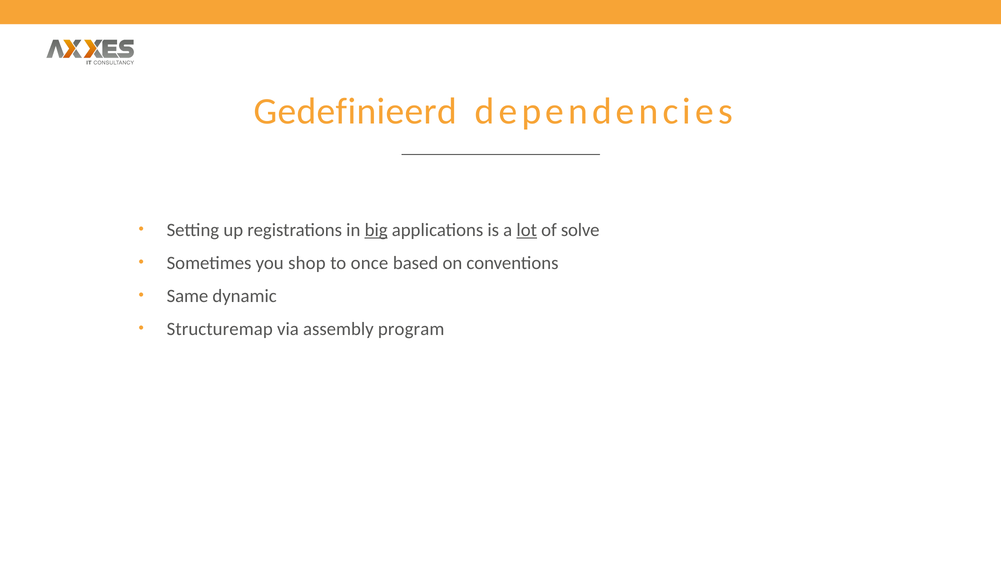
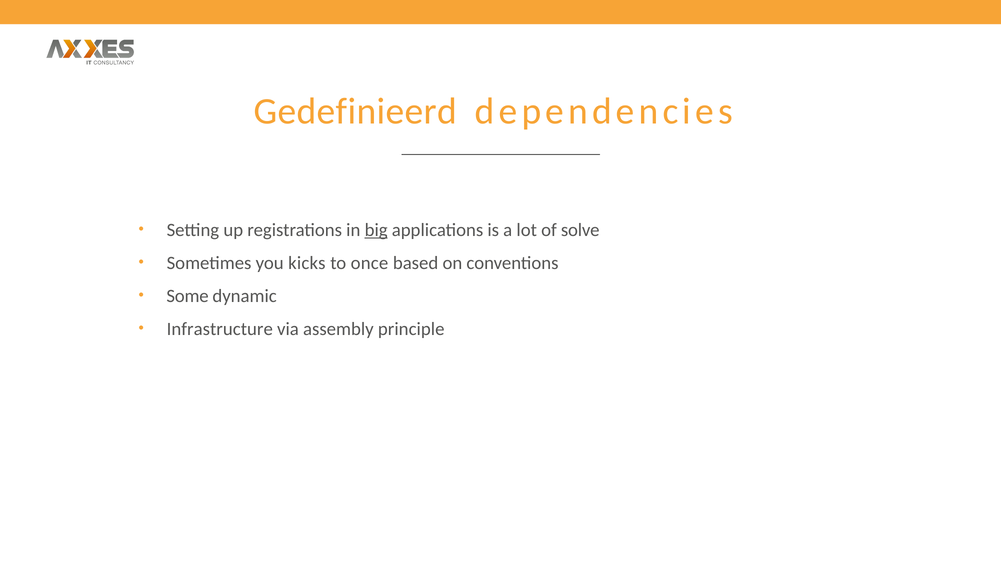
lot underline: present -> none
shop: shop -> kicks
Same: Same -> Some
Structuremap: Structuremap -> Infrastructure
program: program -> principle
